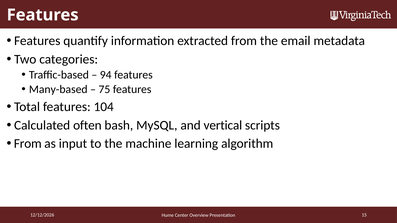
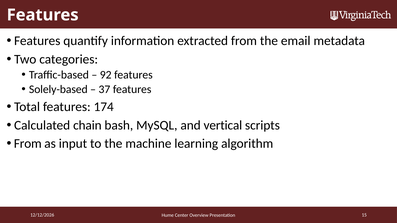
94: 94 -> 92
Many-based: Many-based -> Solely-based
75: 75 -> 37
104: 104 -> 174
often: often -> chain
